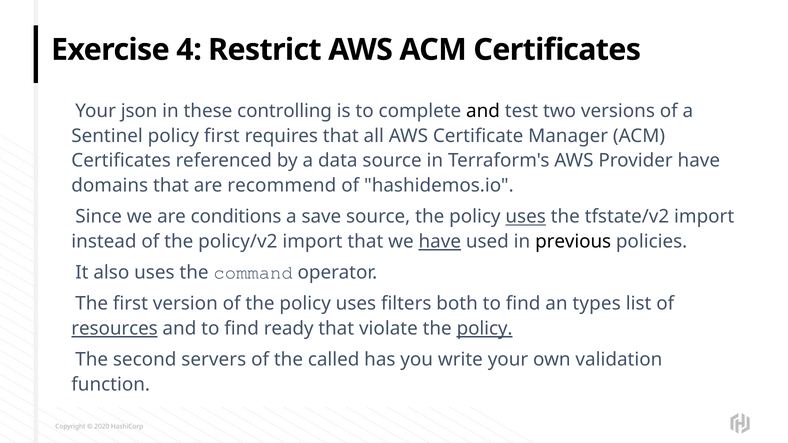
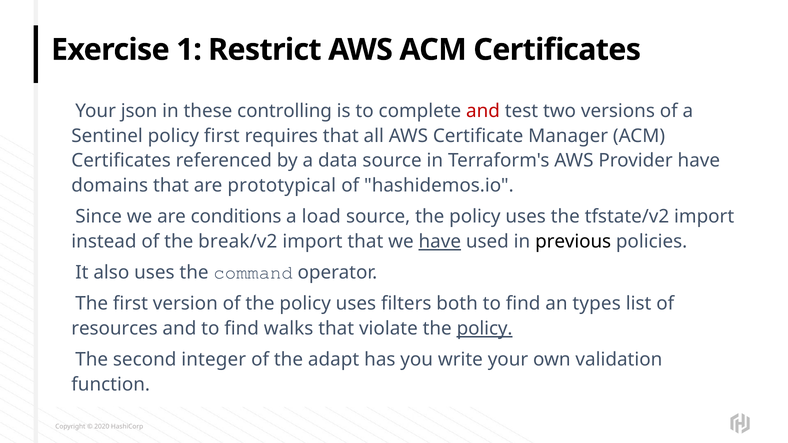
4: 4 -> 1
and at (483, 111) colour: black -> red
recommend: recommend -> prototypical
save: save -> load
uses at (526, 217) underline: present -> none
policy/v2: policy/v2 -> break/v2
resources underline: present -> none
ready: ready -> walks
servers: servers -> integer
called: called -> adapt
